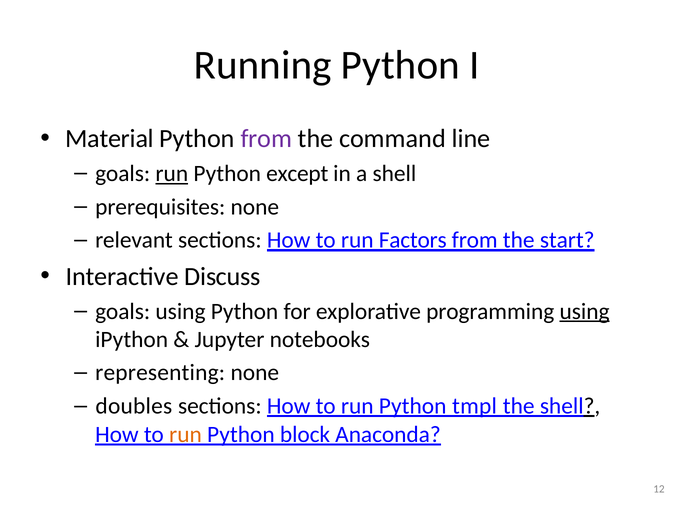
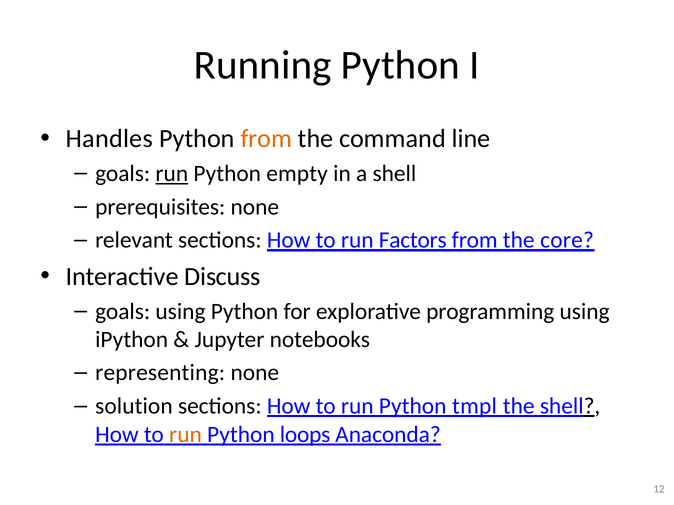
Material: Material -> Handles
from at (266, 139) colour: purple -> orange
except: except -> empty
start: start -> core
using at (585, 312) underline: present -> none
doubles: doubles -> solution
block: block -> loops
